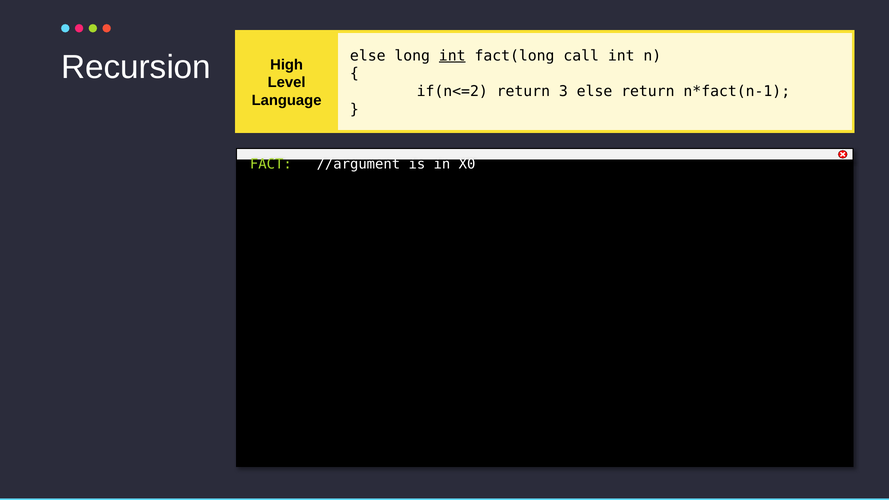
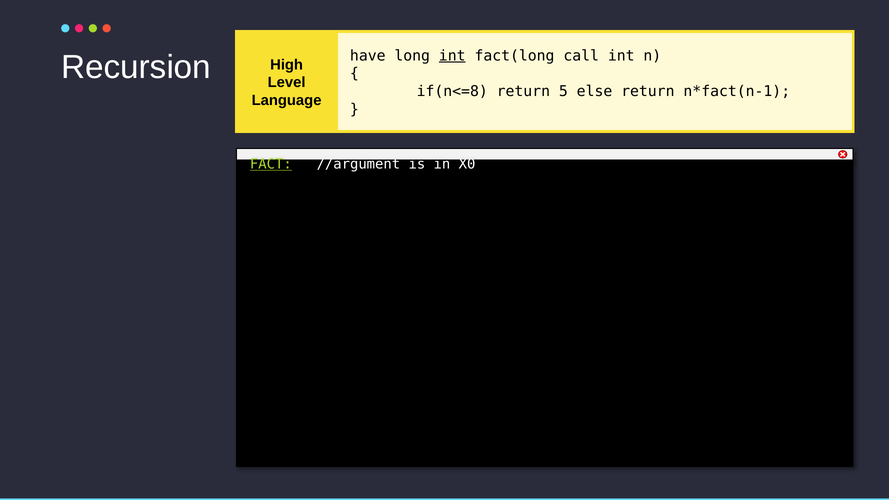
else at (368, 56): else -> have
if(n<=2: if(n<=2 -> if(n<=8
3: 3 -> 5
FACT underline: none -> present
